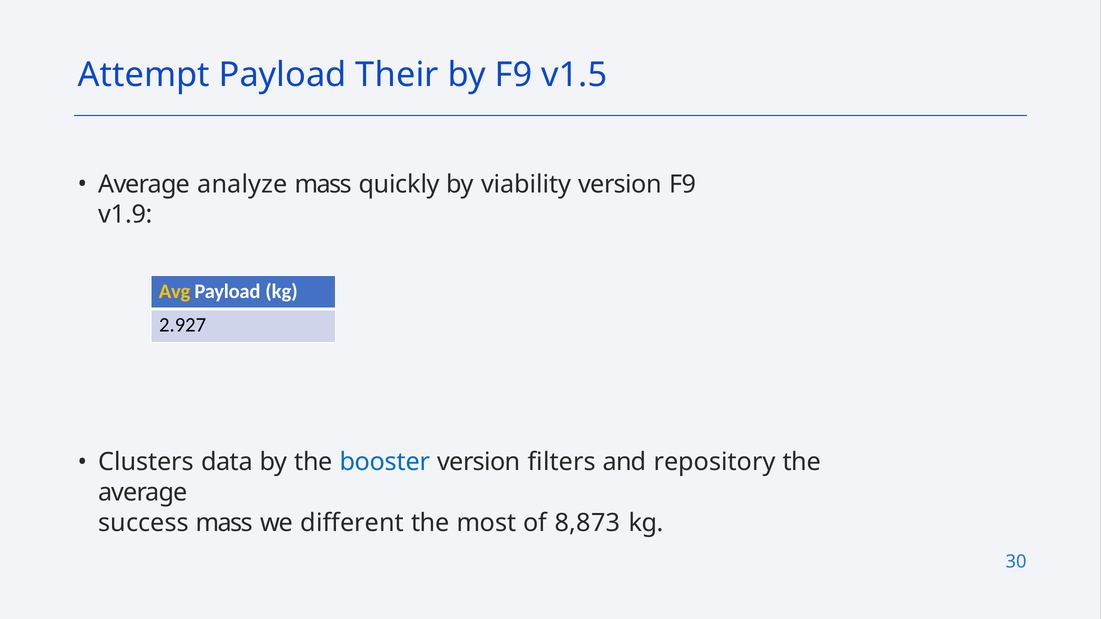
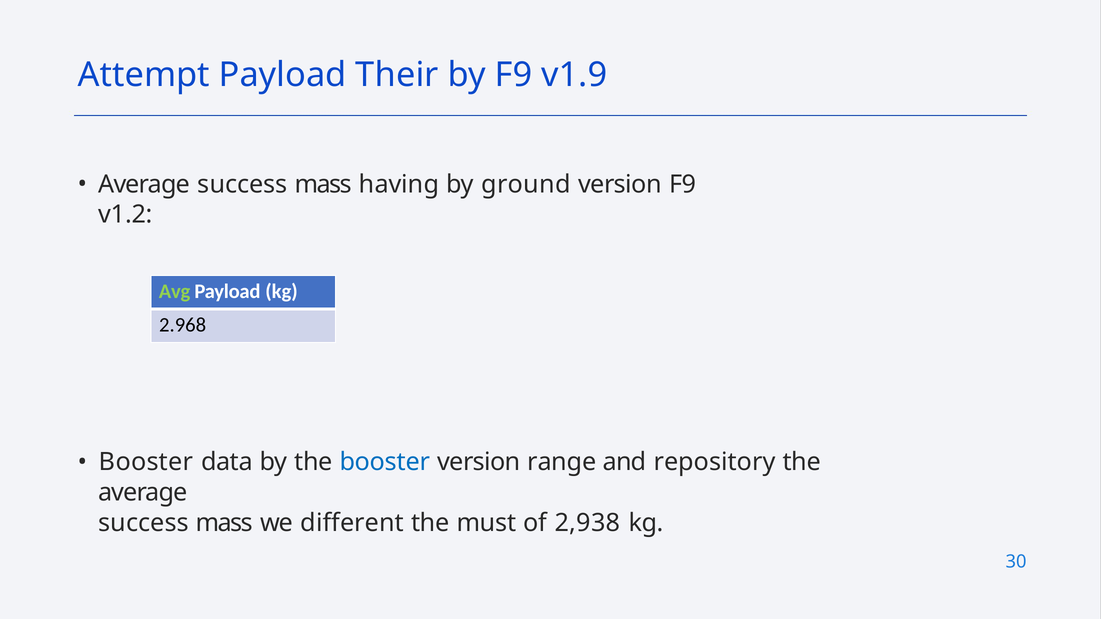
v1.5: v1.5 -> v1.9
analyze at (242, 184): analyze -> success
quickly: quickly -> having
viability: viability -> ground
v1.9: v1.9 -> v1.2
Avg colour: yellow -> light green
2.927: 2.927 -> 2.968
Clusters at (146, 462): Clusters -> Booster
filters: filters -> range
most: most -> must
8,873: 8,873 -> 2,938
